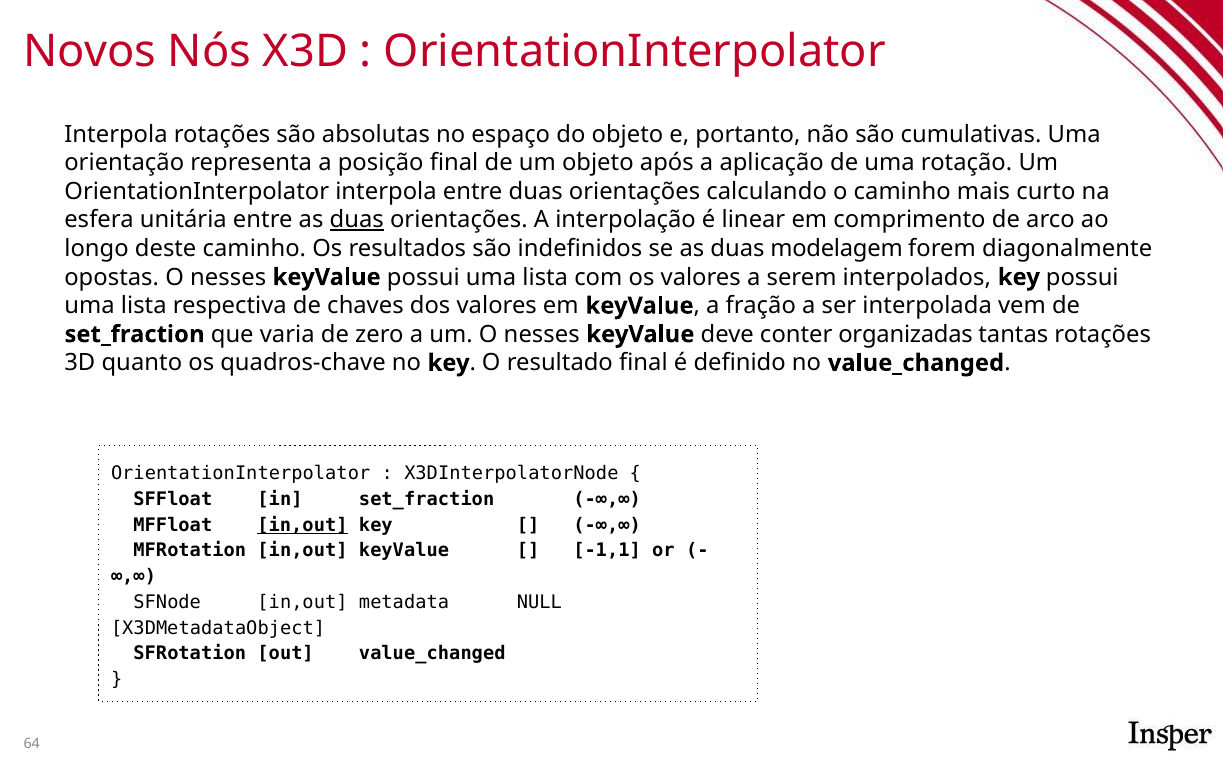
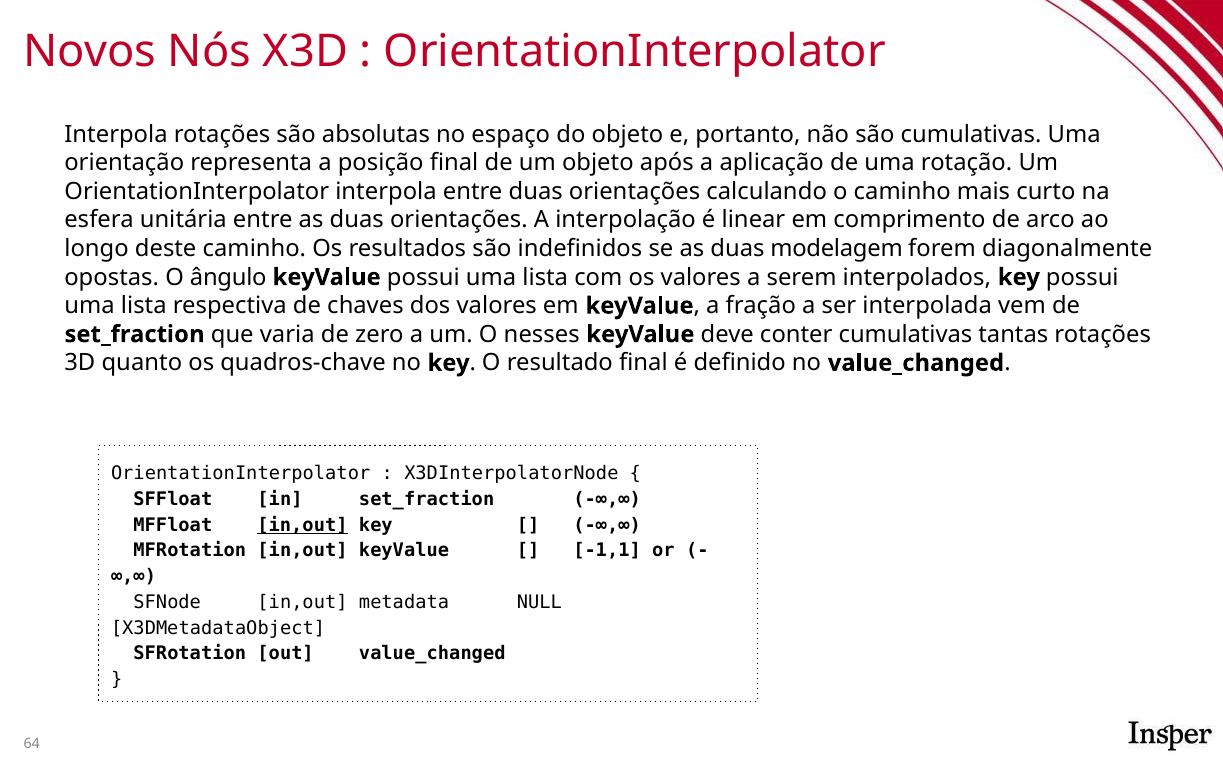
duas at (357, 220) underline: present -> none
opostas O nesses: nesses -> ângulo
conter organizadas: organizadas -> cumulativas
